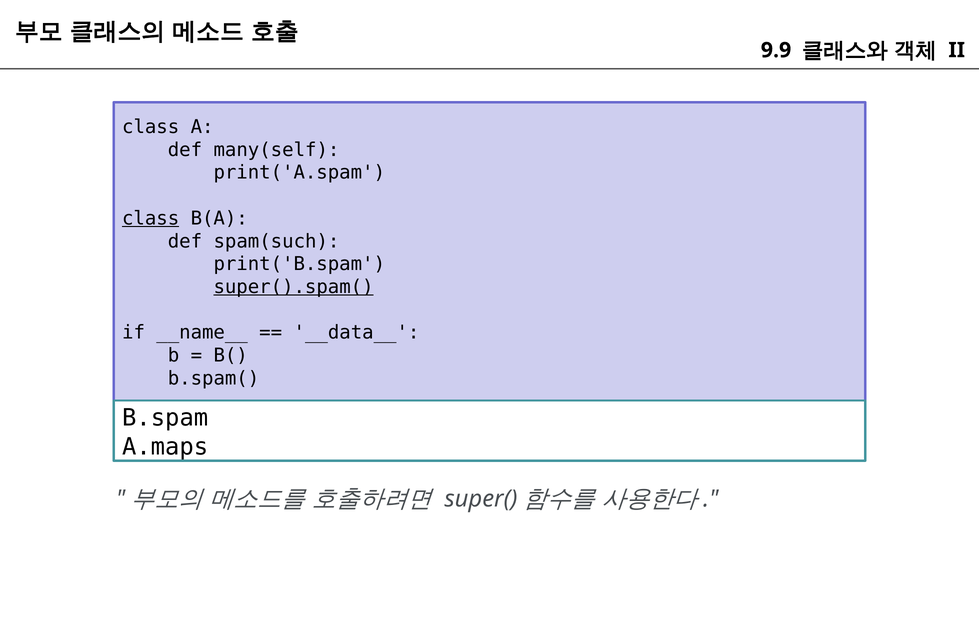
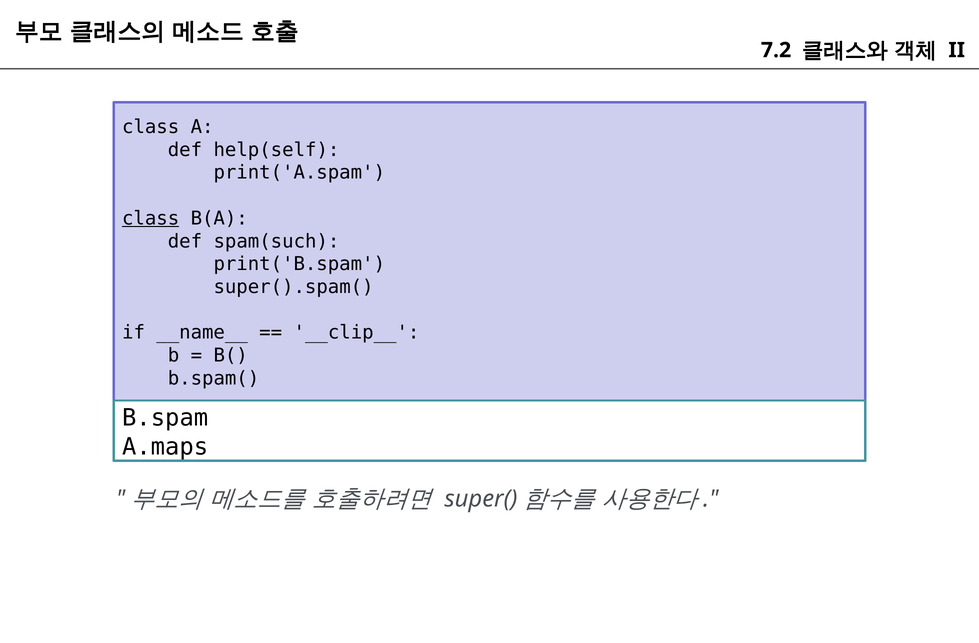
9.9: 9.9 -> 7.2
many(self: many(self -> help(self
super().spam( underline: present -> none
__data__: __data__ -> __clip__
